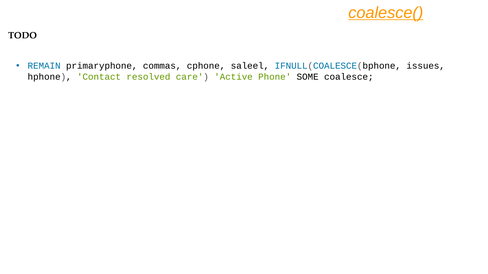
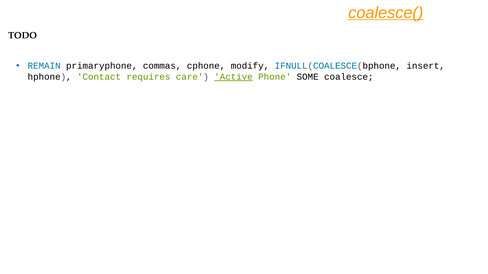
saleel: saleel -> modify
issues: issues -> insert
resolved: resolved -> requires
Active underline: none -> present
